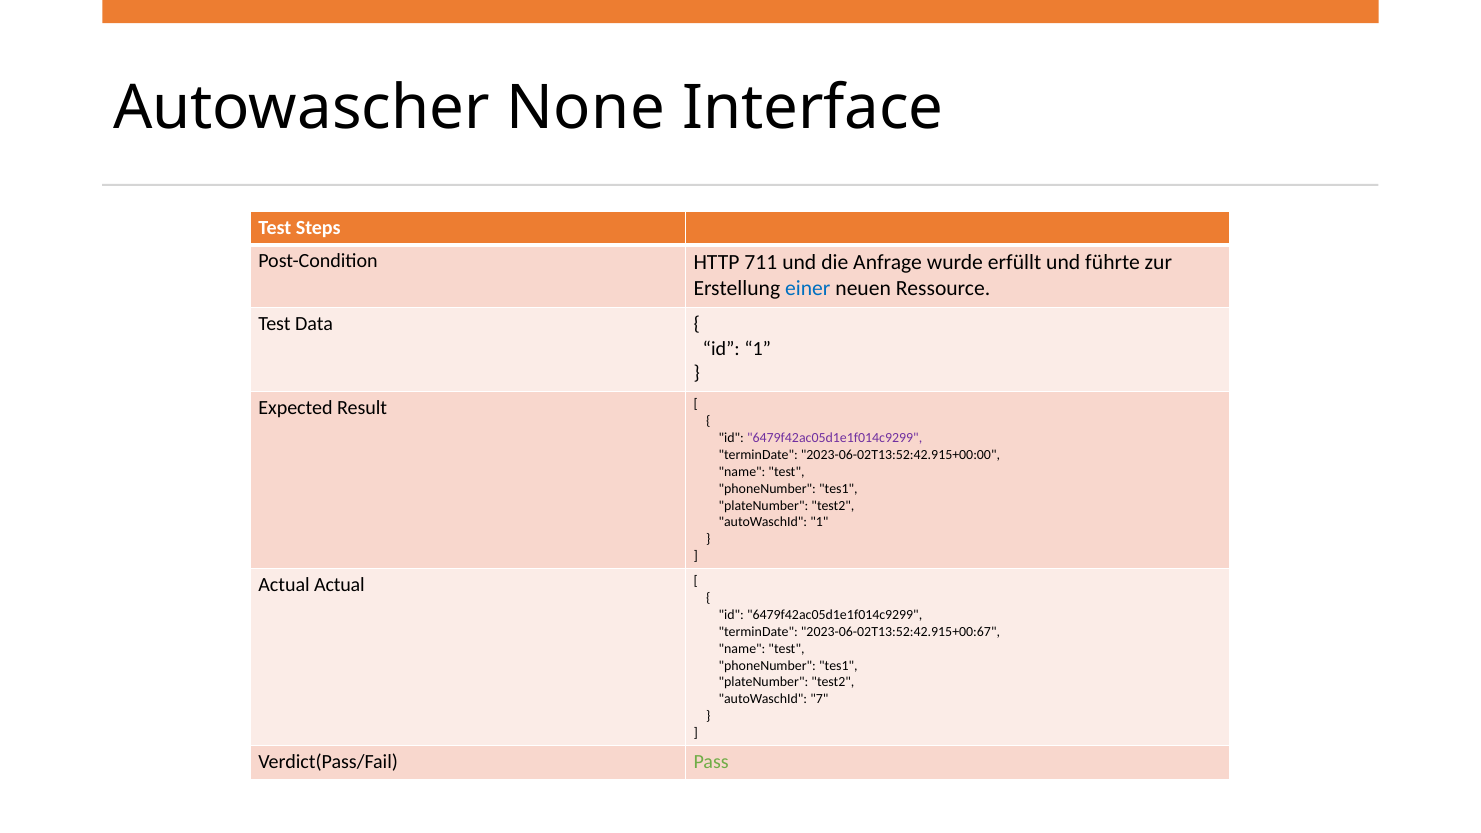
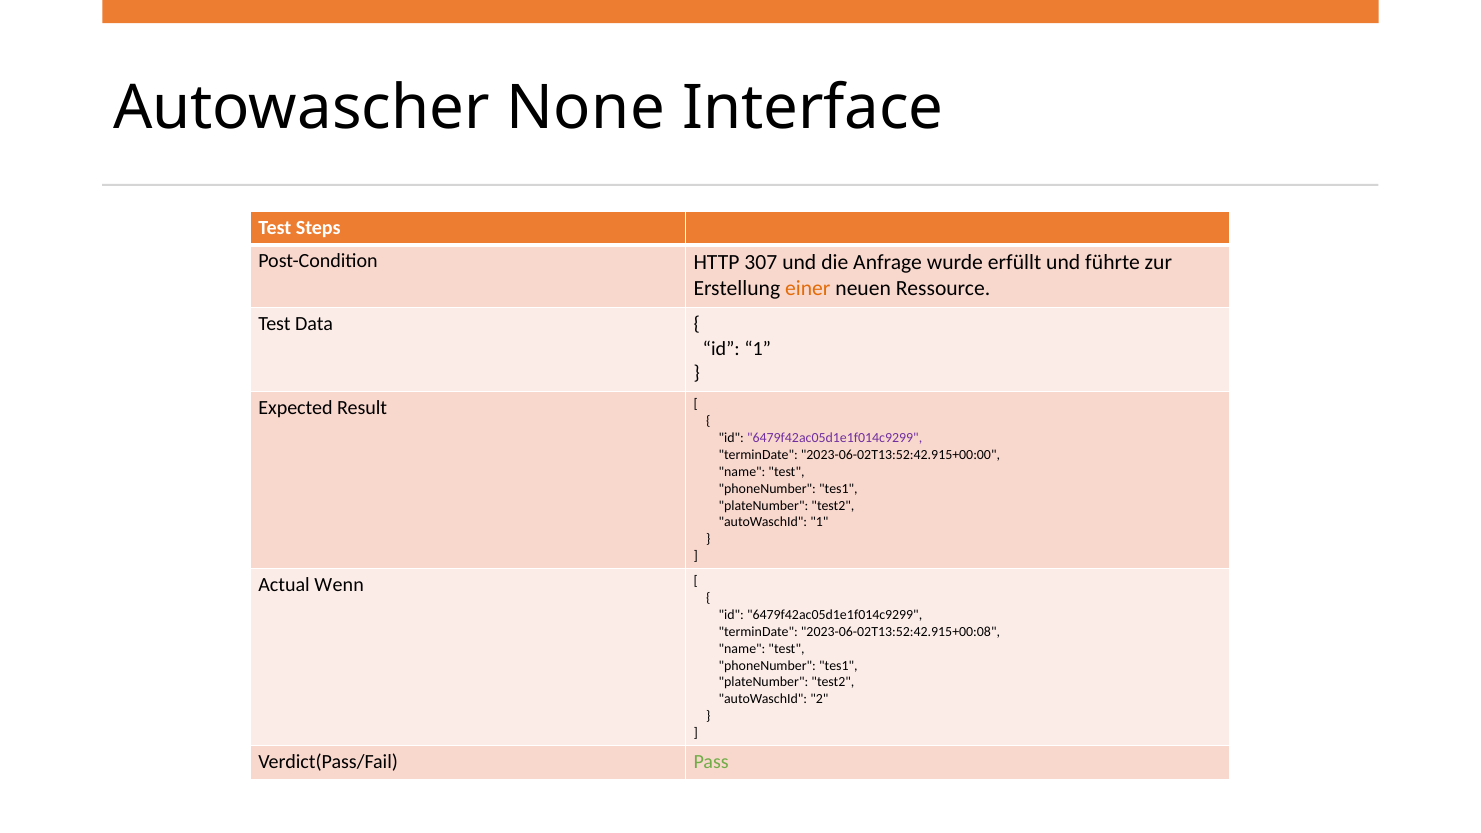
711: 711 -> 307
einer colour: blue -> orange
Actual Actual: Actual -> Wenn
2023-06-02T13:52:42.915+00:67: 2023-06-02T13:52:42.915+00:67 -> 2023-06-02T13:52:42.915+00:08
7: 7 -> 2
